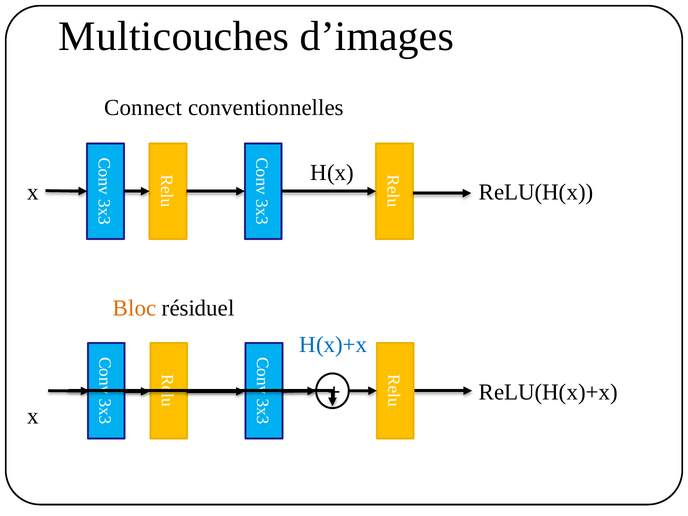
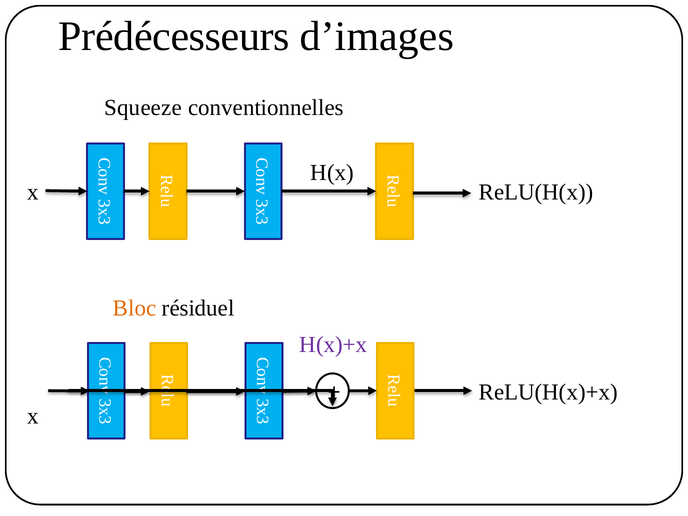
Multicouches: Multicouches -> Prédécesseurs
Connect: Connect -> Squeeze
H(x)+x colour: blue -> purple
